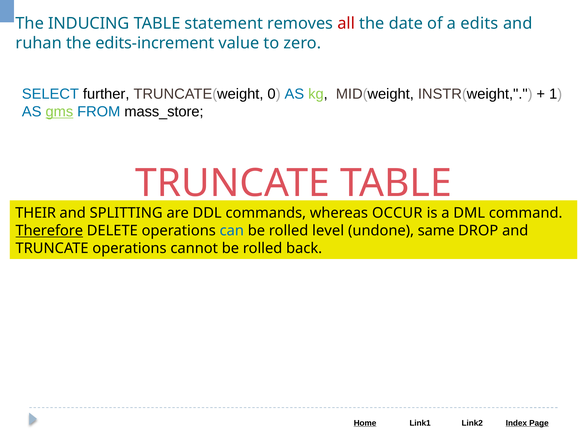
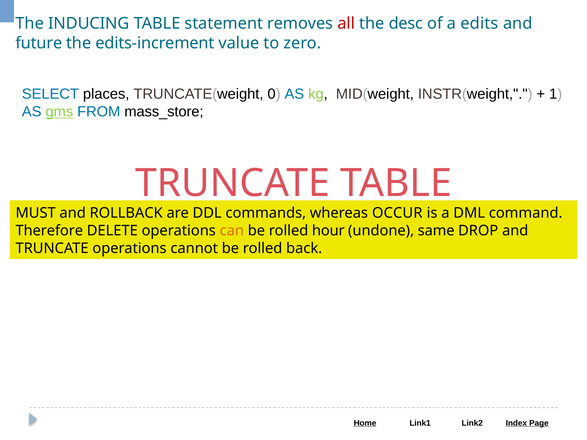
date: date -> desc
ruhan: ruhan -> future
further: further -> places
THEIR: THEIR -> MUST
SPLITTING: SPLITTING -> ROLLBACK
Therefore underline: present -> none
can colour: blue -> orange
level: level -> hour
